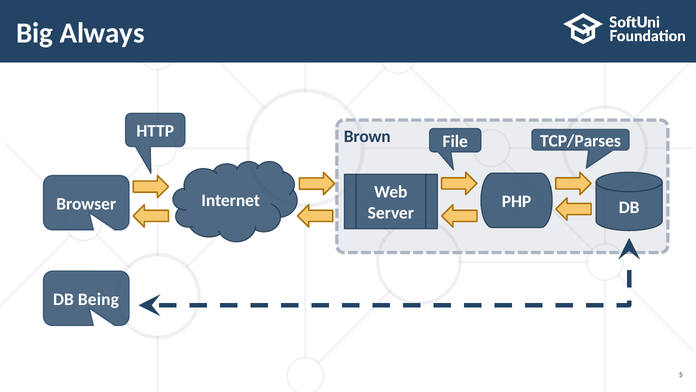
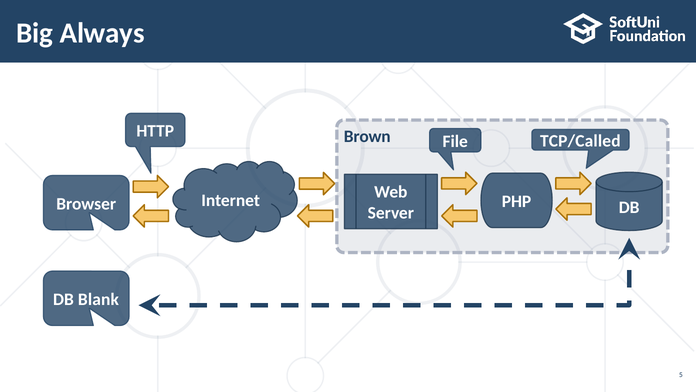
TCP/Parses: TCP/Parses -> TCP/Called
Being: Being -> Blank
